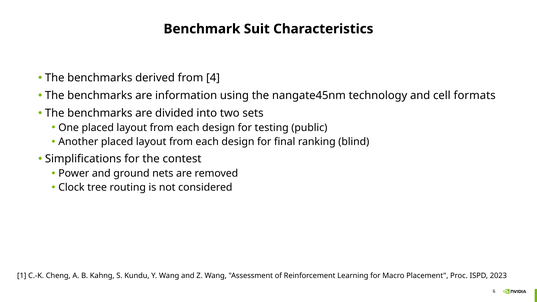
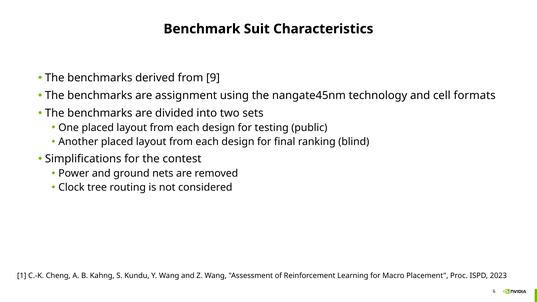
4: 4 -> 9
information: information -> assignment
